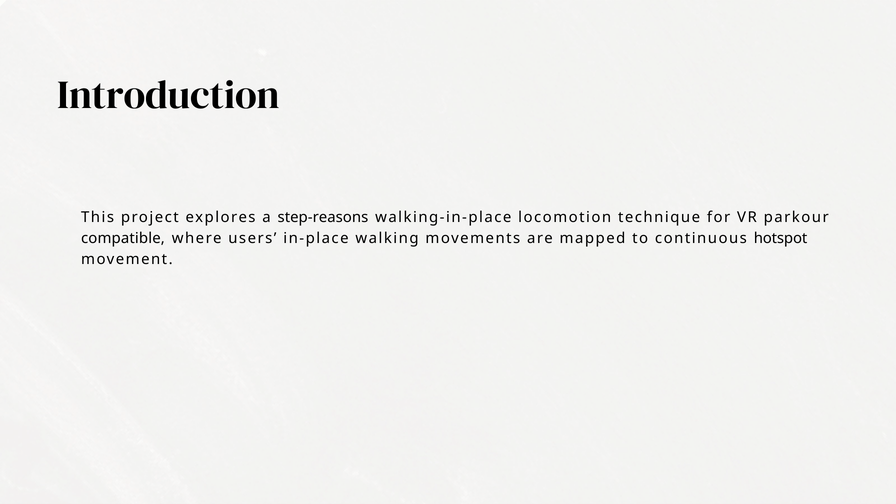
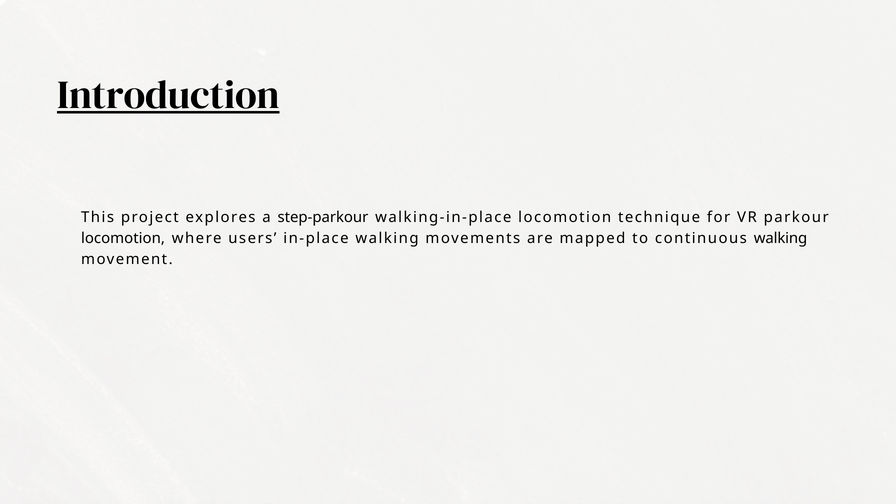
Introduction underline: none -> present
step-reasons: step-reasons -> step-parkour
compatible at (123, 238): compatible -> locomotion
continuous hotspot: hotspot -> walking
